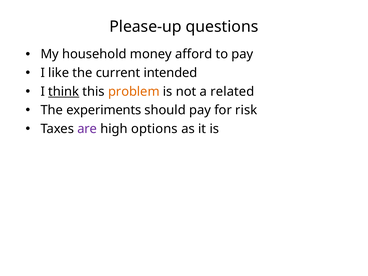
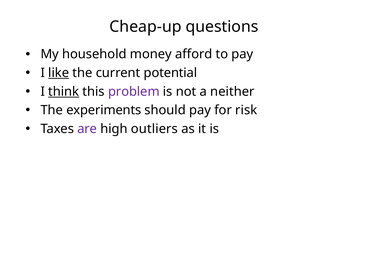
Please-up: Please-up -> Cheap-up
like underline: none -> present
intended: intended -> potential
problem colour: orange -> purple
related: related -> neither
options: options -> outliers
